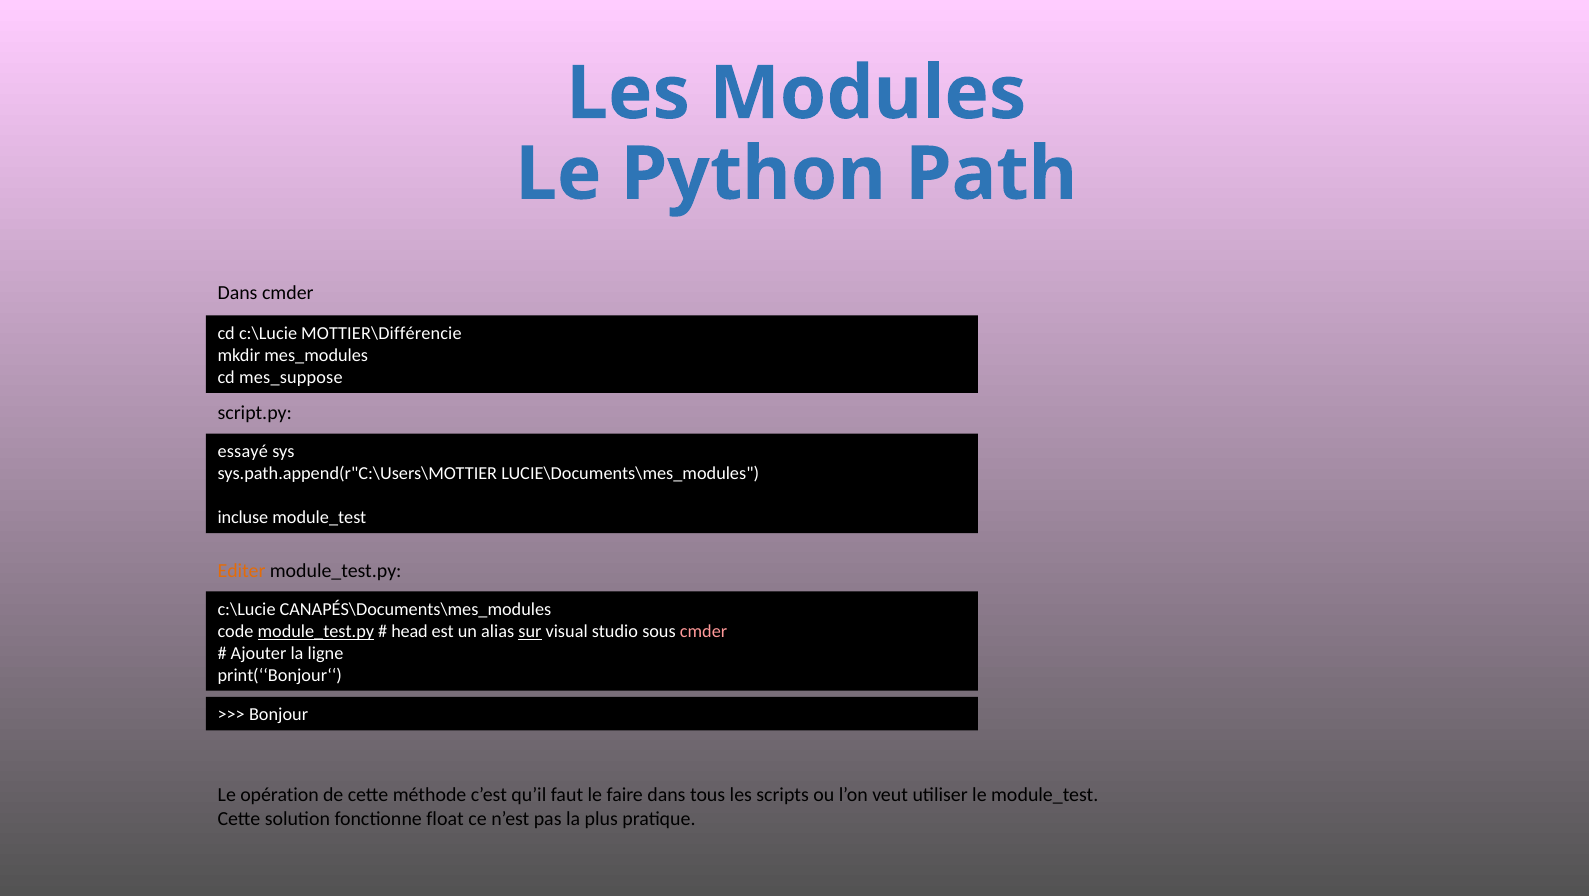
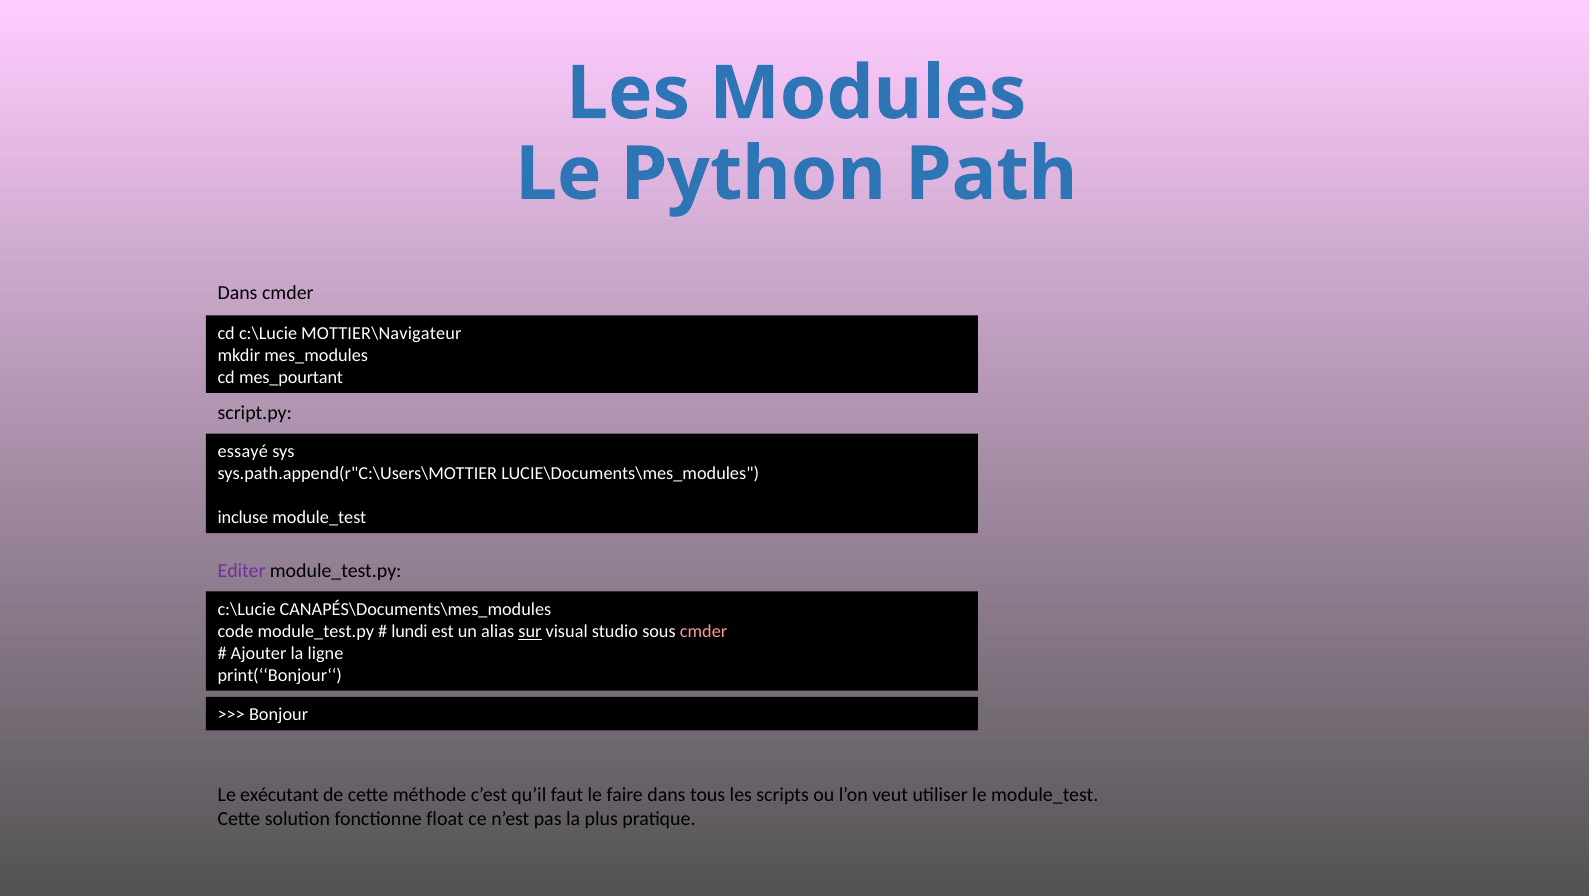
MOTTIER\Différencie: MOTTIER\Différencie -> MOTTIER\Navigateur
mes_suppose: mes_suppose -> mes_pourtant
Editer colour: orange -> purple
module_test.py at (316, 631) underline: present -> none
head: head -> lundi
opération: opération -> exécutant
